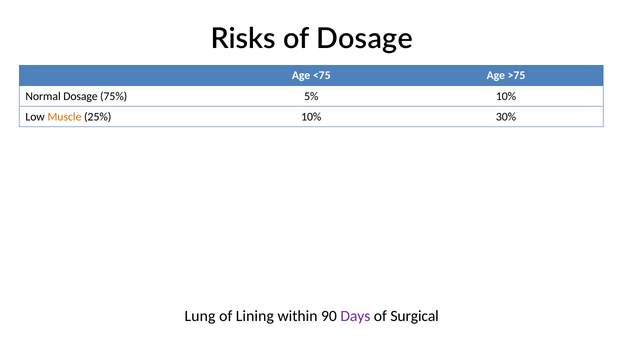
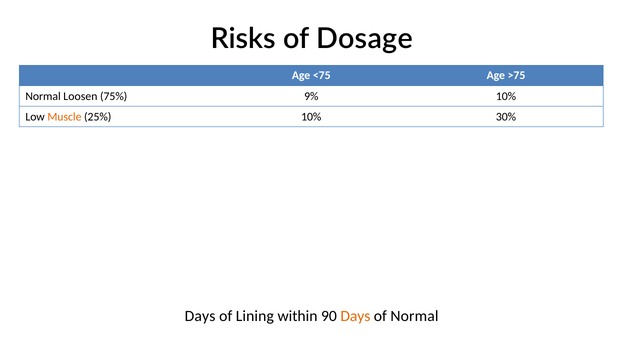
Normal Dosage: Dosage -> Loosen
5%: 5% -> 9%
Lung at (200, 316): Lung -> Days
Days at (355, 316) colour: purple -> orange
of Surgical: Surgical -> Normal
